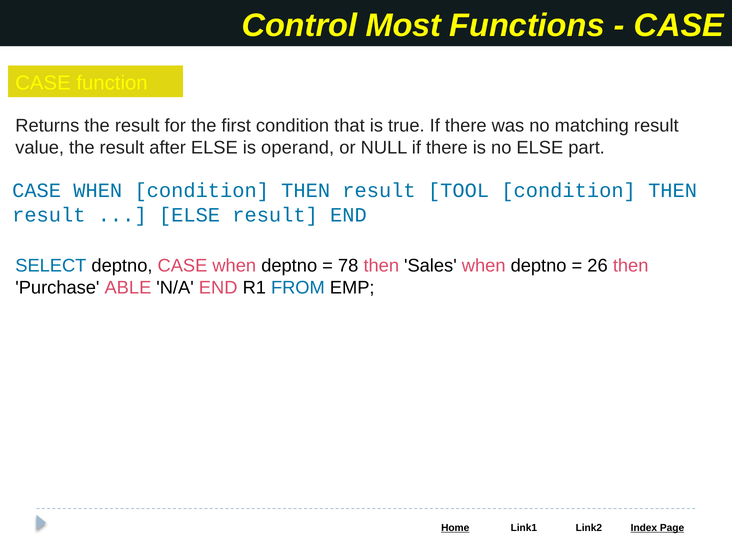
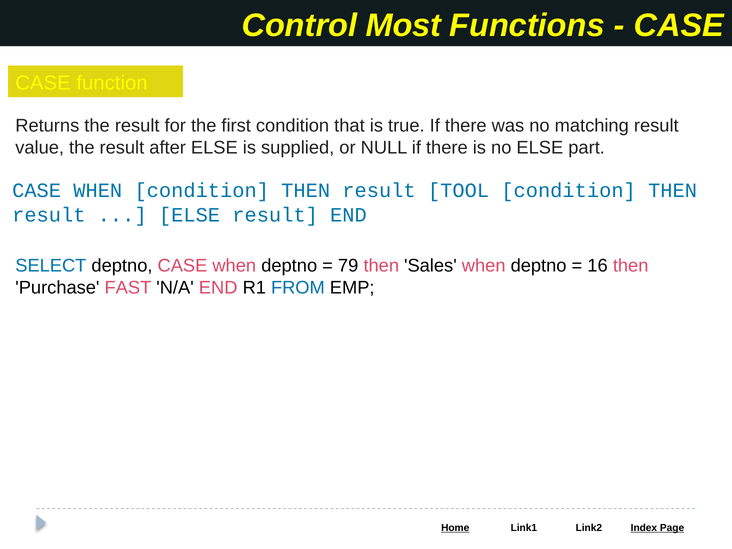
operand: operand -> supplied
78: 78 -> 79
26: 26 -> 16
ABLE: ABLE -> FAST
